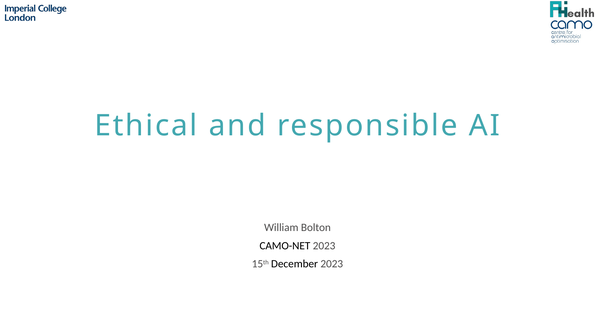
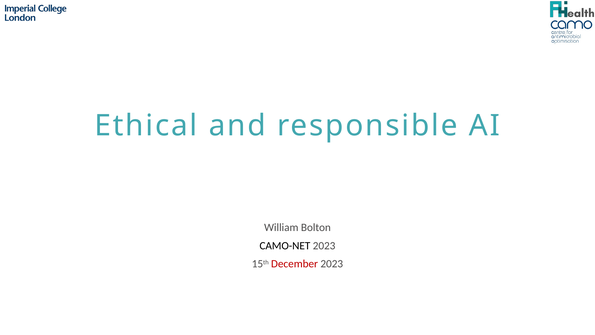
December colour: black -> red
